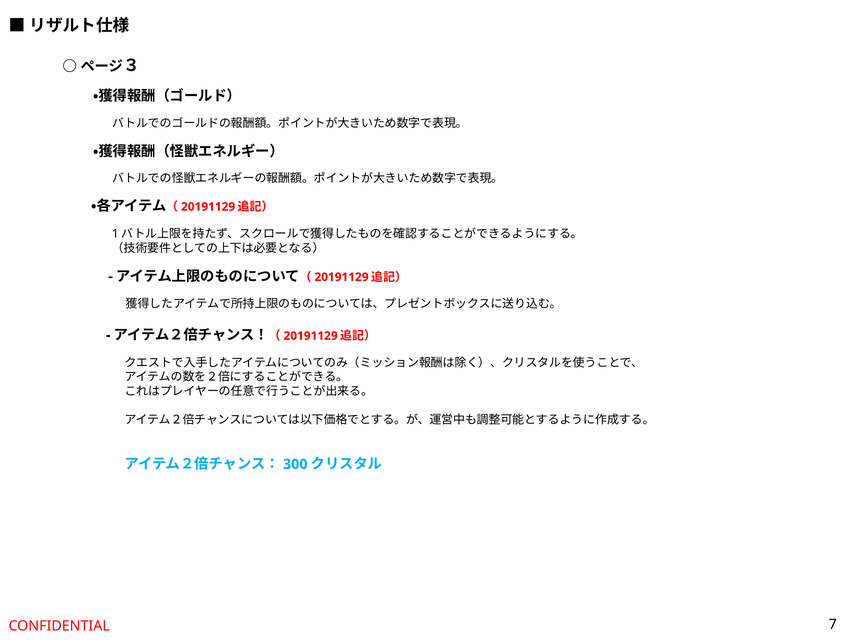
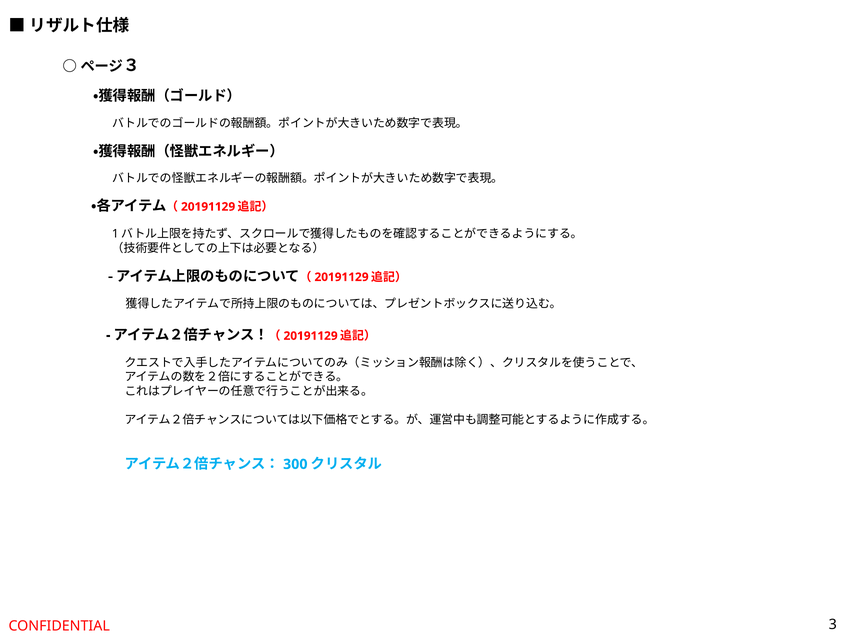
7: 7 -> 3
